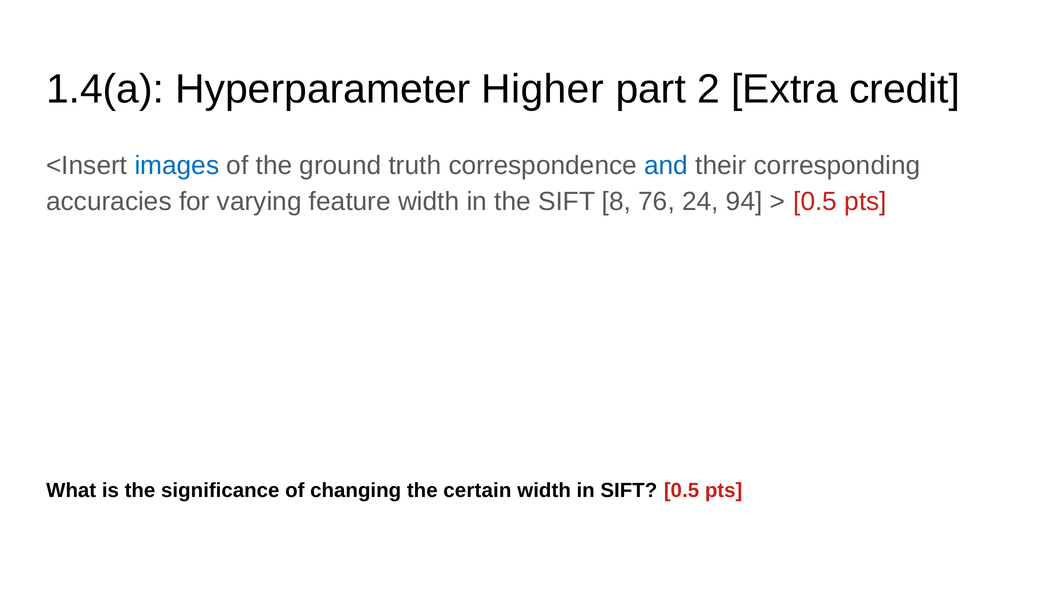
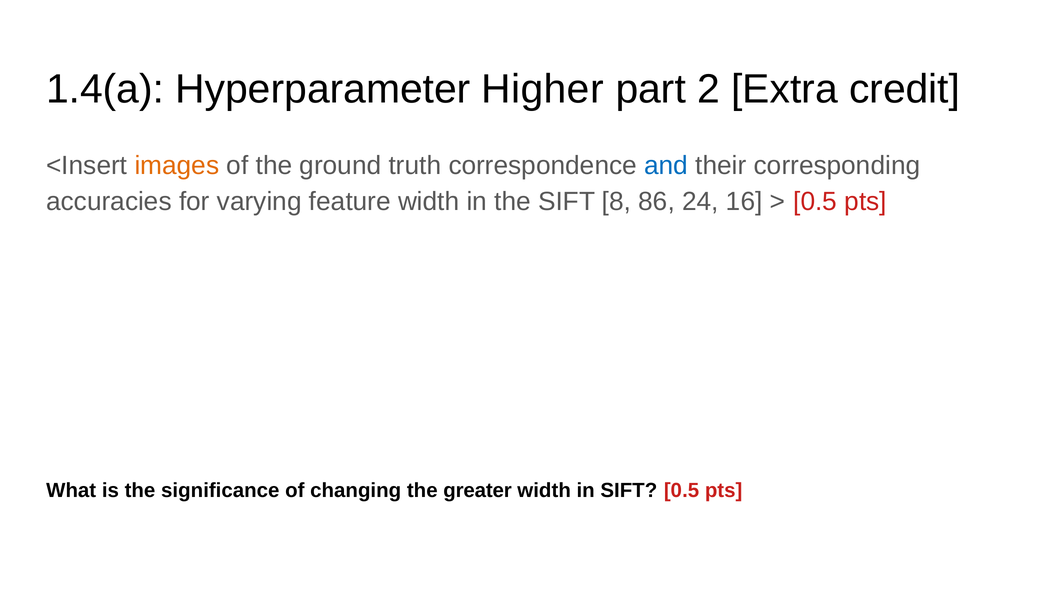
images colour: blue -> orange
76: 76 -> 86
94: 94 -> 16
certain: certain -> greater
